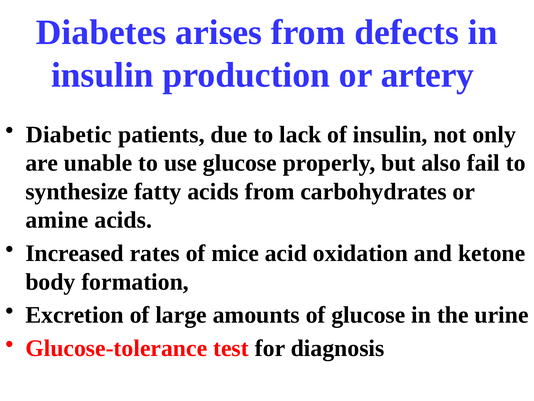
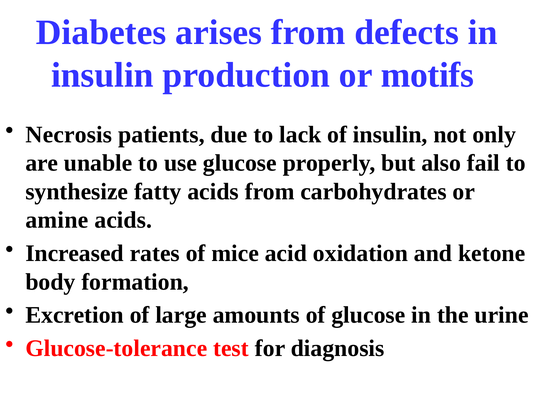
artery: artery -> motifs
Diabetic: Diabetic -> Necrosis
